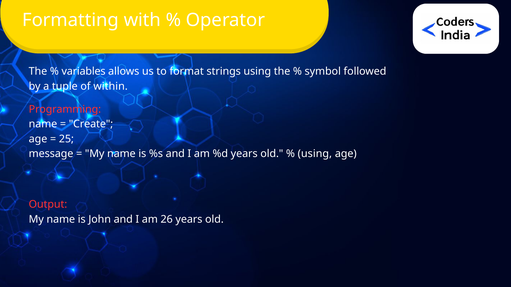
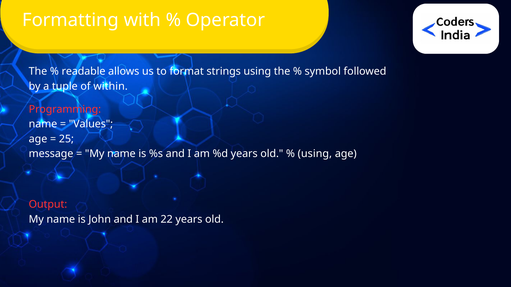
variables: variables -> readable
Create: Create -> Values
26: 26 -> 22
